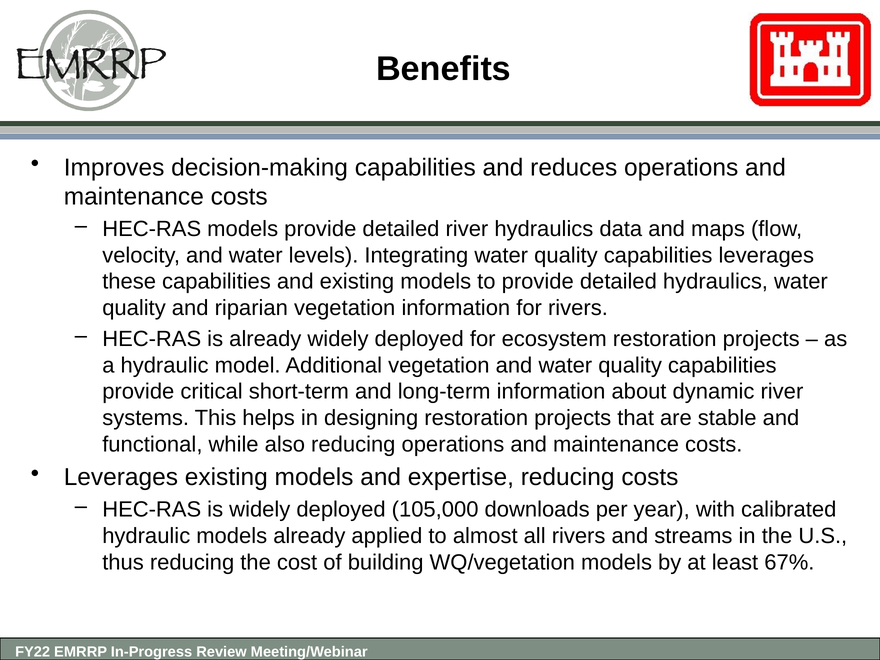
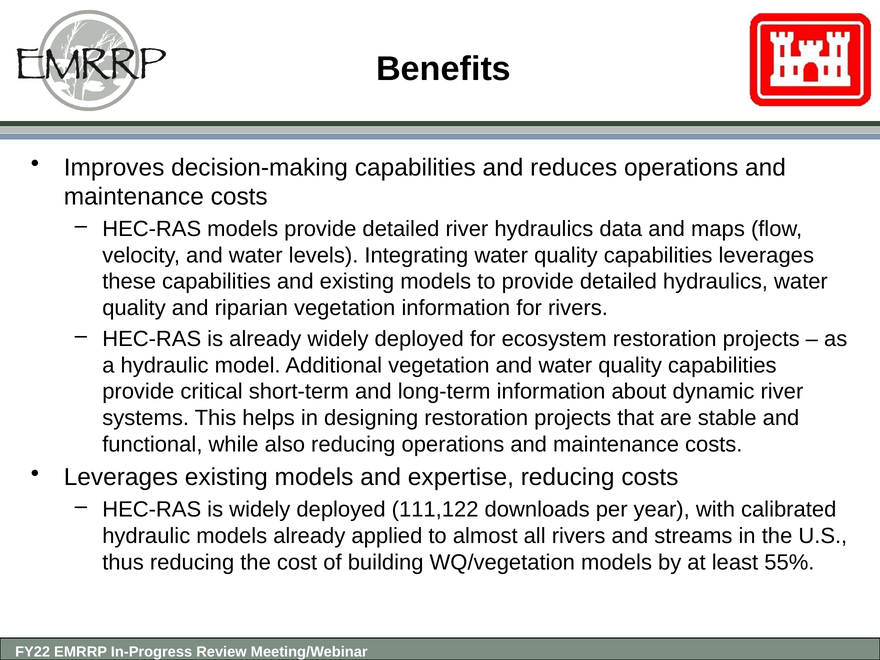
105,000: 105,000 -> 111,122
67%: 67% -> 55%
